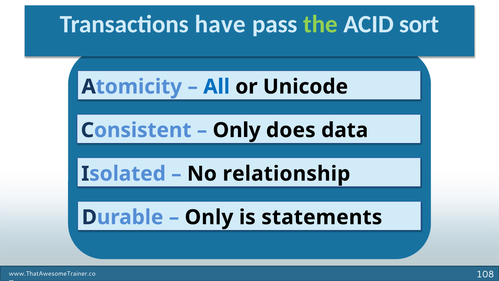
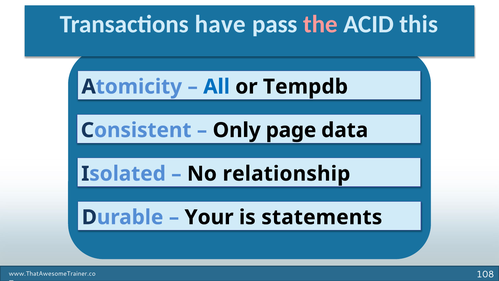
the colour: light green -> pink
sort: sort -> this
Unicode: Unicode -> Tempdb
does: does -> page
Only at (209, 217): Only -> Your
